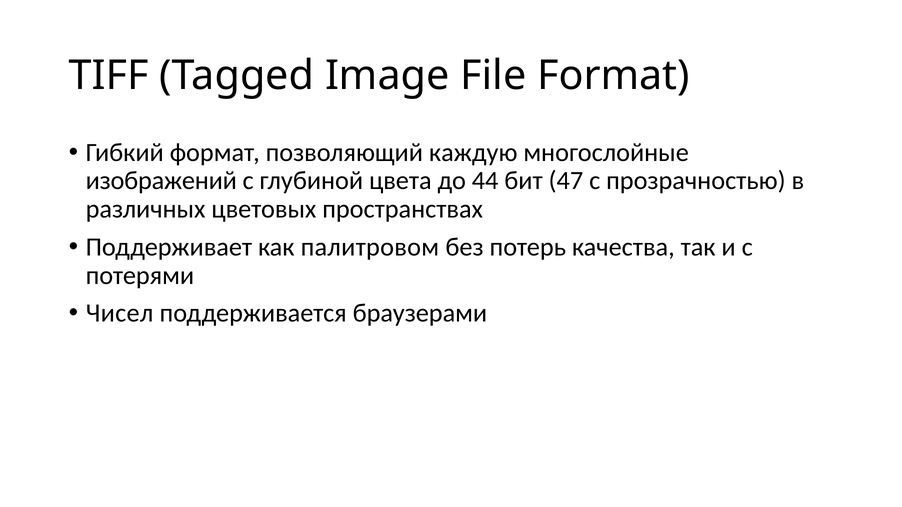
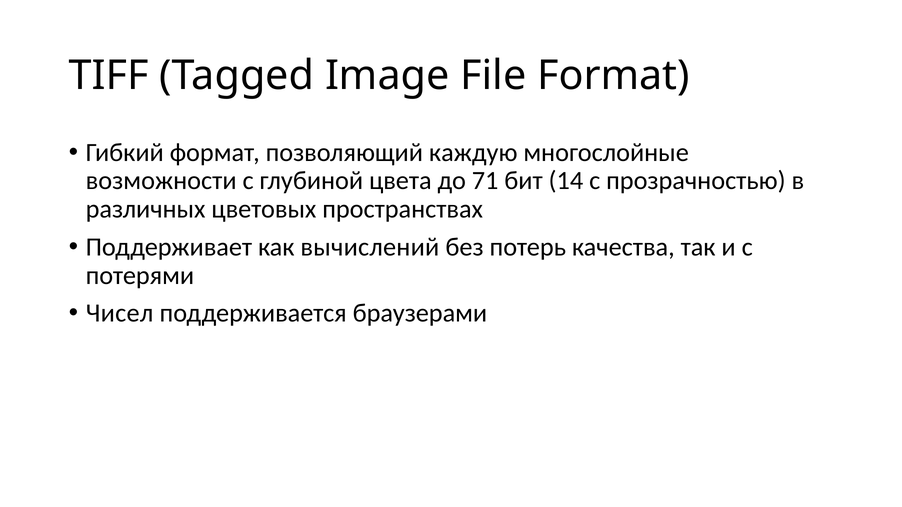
изображений: изображений -> возможности
44: 44 -> 71
47: 47 -> 14
палитровом: палитровом -> вычислений
